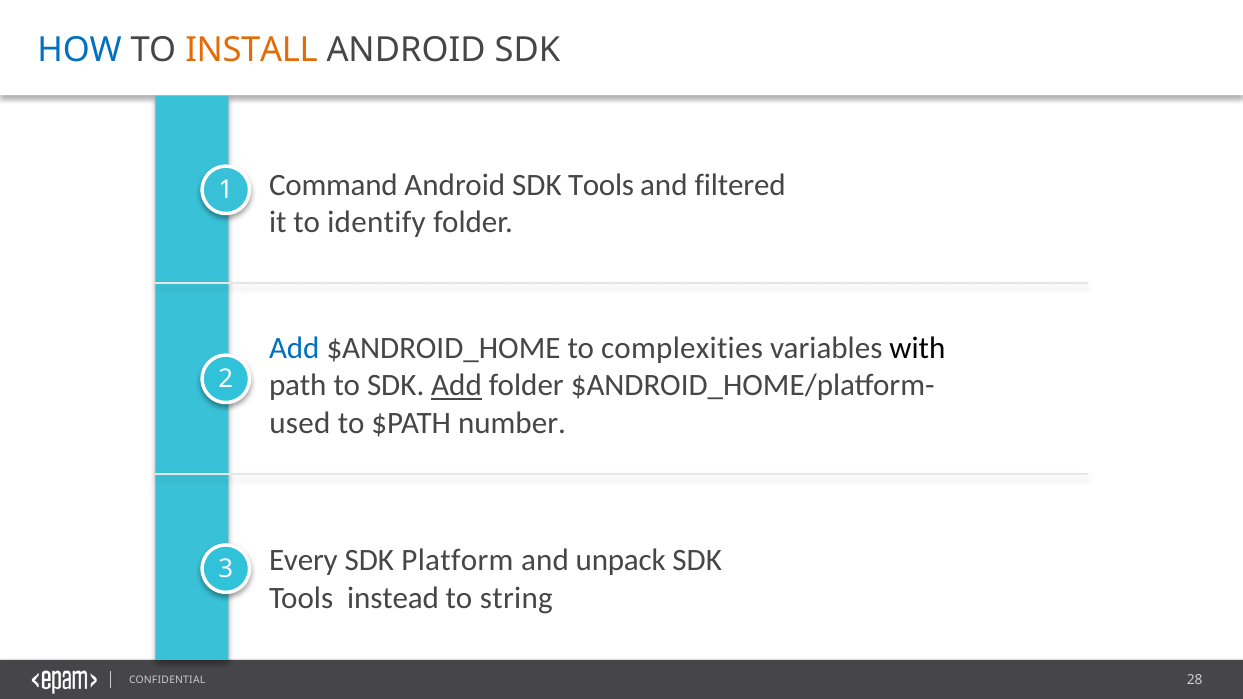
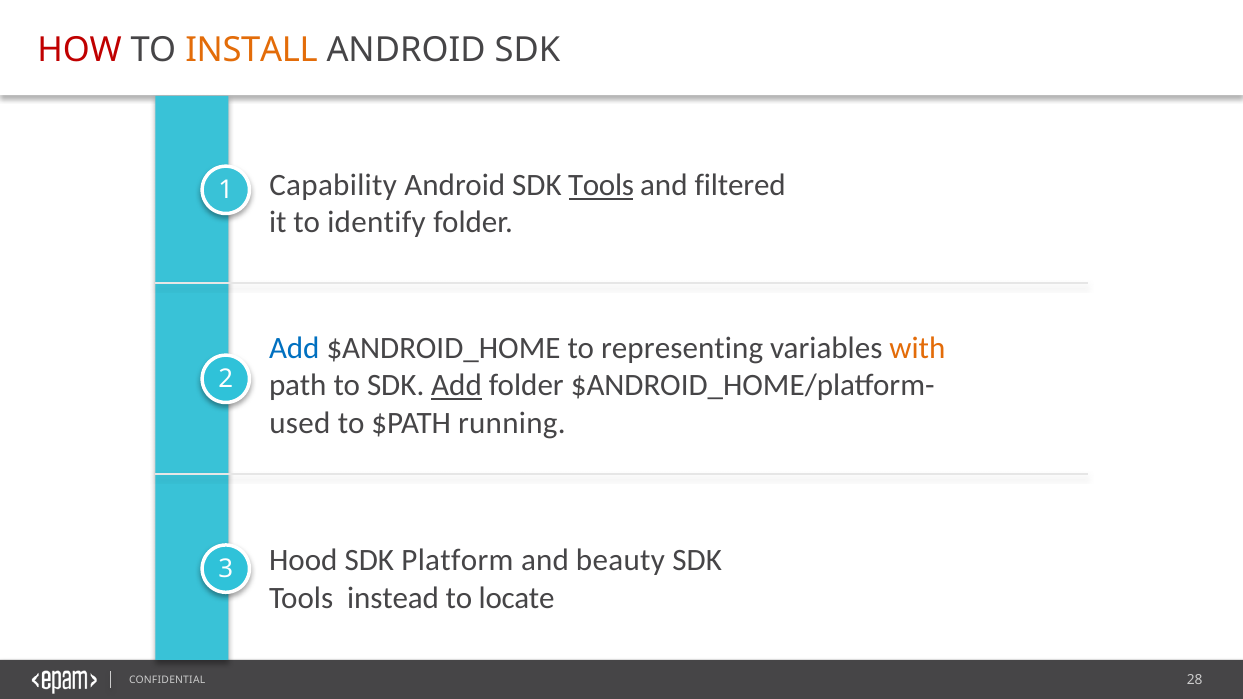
HOW colour: blue -> red
Command: Command -> Capability
Tools at (601, 185) underline: none -> present
complexities: complexities -> representing
with colour: black -> orange
number: number -> running
Every: Every -> Hood
unpack: unpack -> beauty
string: string -> locate
